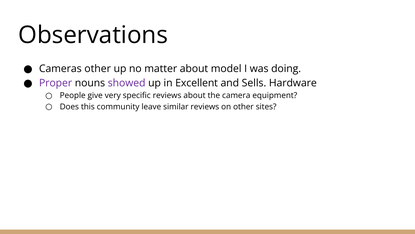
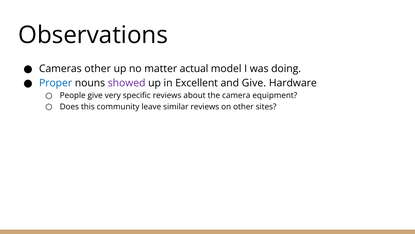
matter about: about -> actual
Proper colour: purple -> blue
and Sells: Sells -> Give
